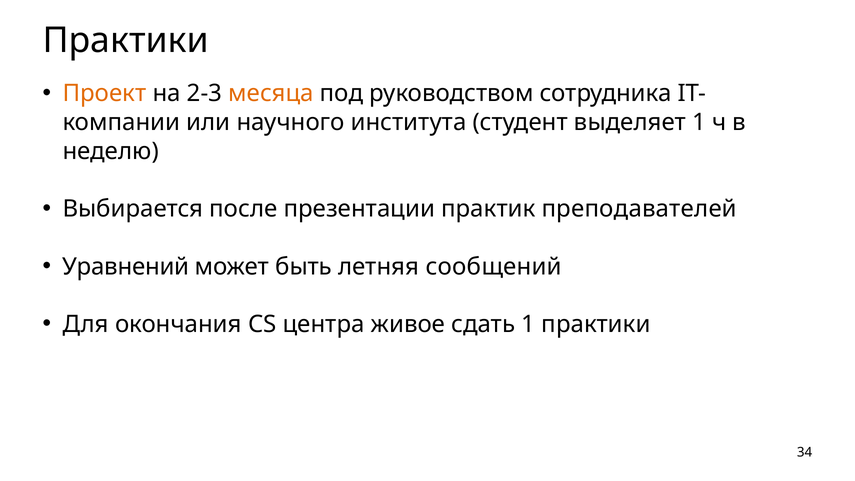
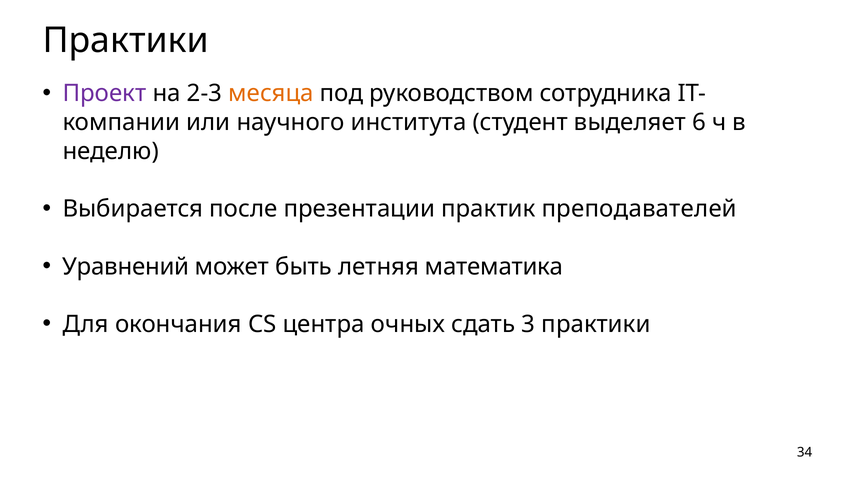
Проект colour: orange -> purple
выделяет 1: 1 -> 6
сообщений: сообщений -> математика
живое: живое -> очных
сдать 1: 1 -> 3
